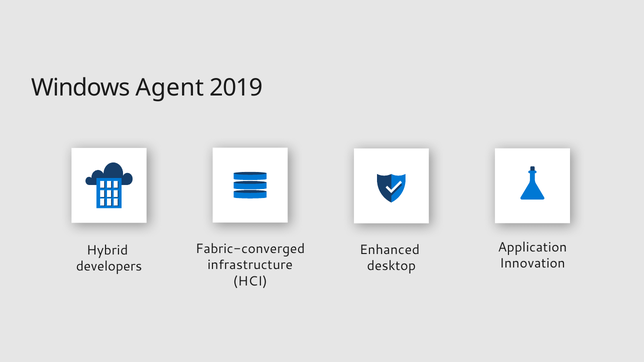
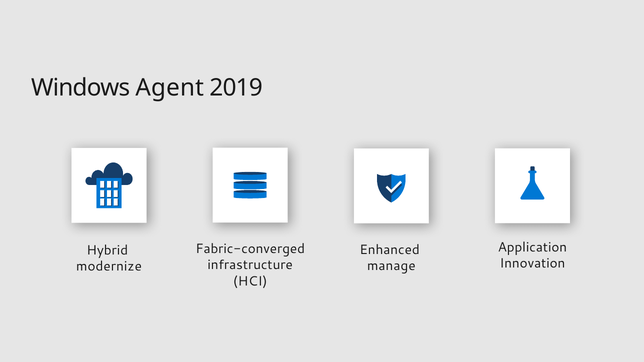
desktop: desktop -> manage
developers: developers -> modernize
